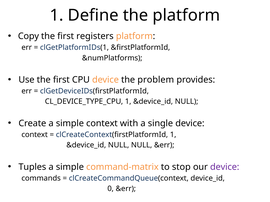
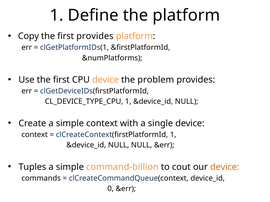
first registers: registers -> provides
command-matrix: command-matrix -> command-billion
stop: stop -> cout
device at (225, 167) colour: purple -> orange
